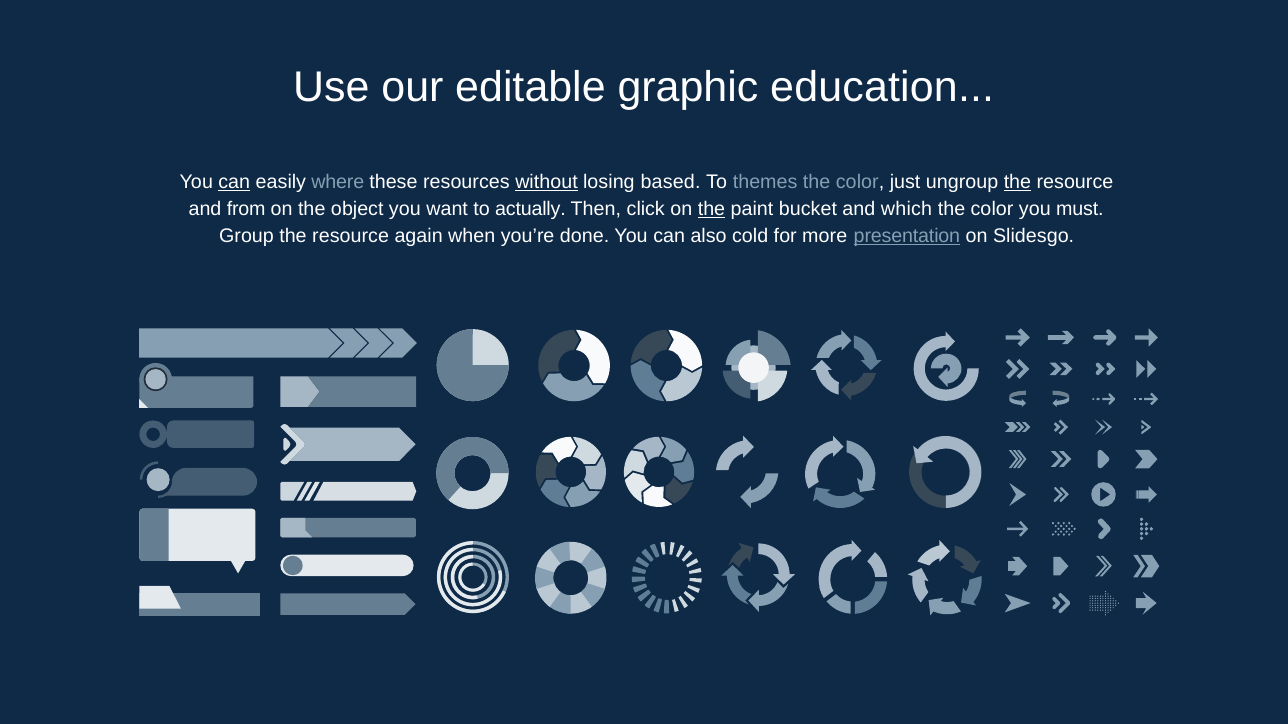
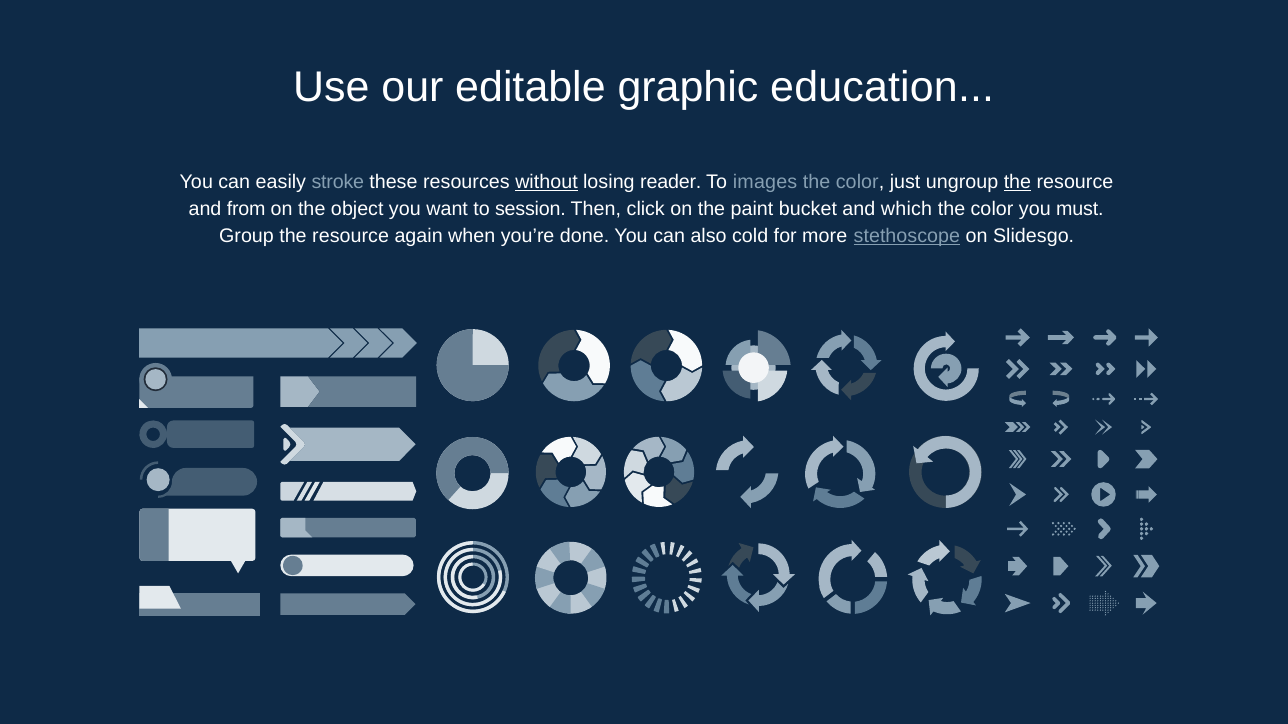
can at (234, 182) underline: present -> none
where: where -> stroke
based: based -> reader
themes: themes -> images
actually: actually -> session
the at (711, 209) underline: present -> none
presentation: presentation -> stethoscope
